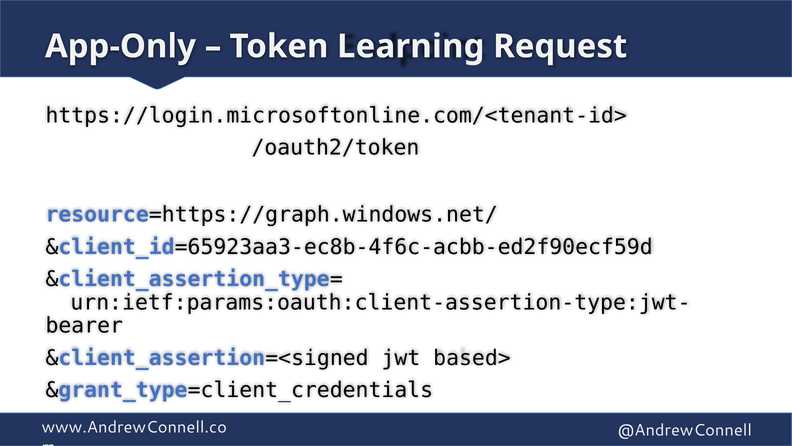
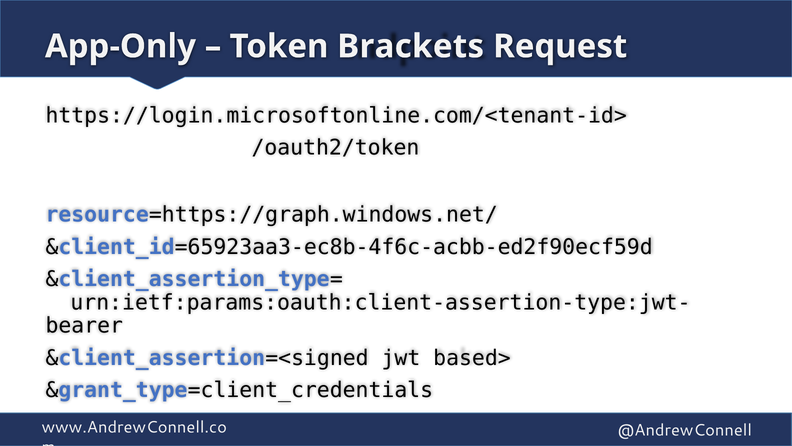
Learning: Learning -> Brackets
